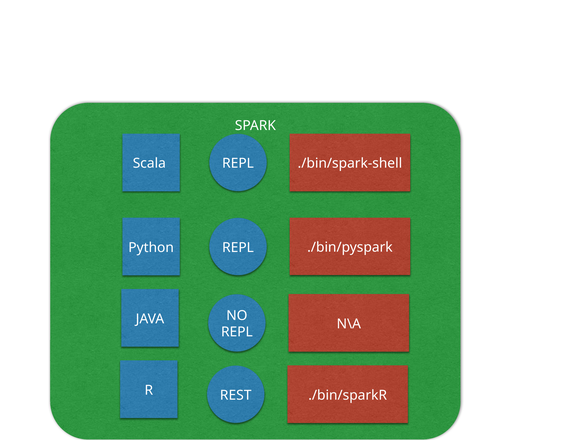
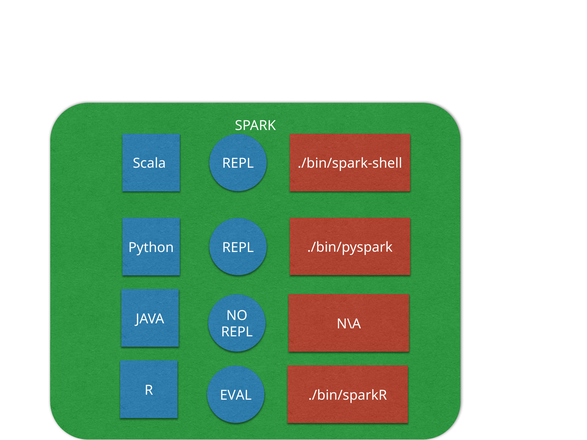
REST: REST -> EVAL
